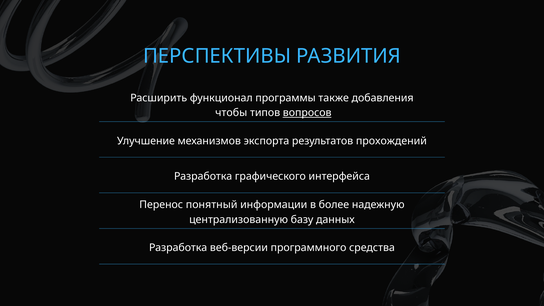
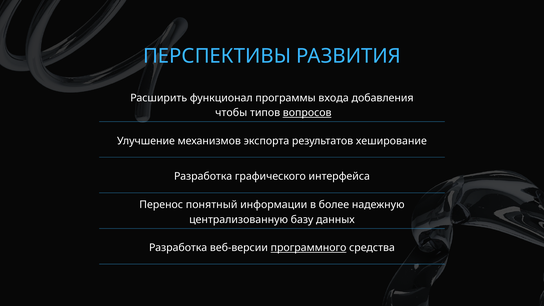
также: также -> входа
прохождений: прохождений -> хеширование
программного underline: none -> present
